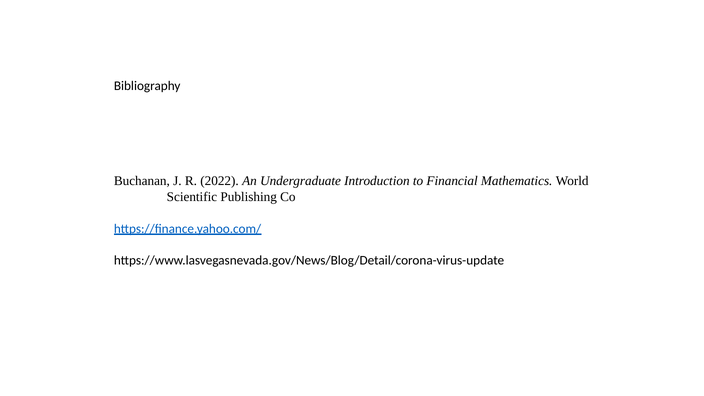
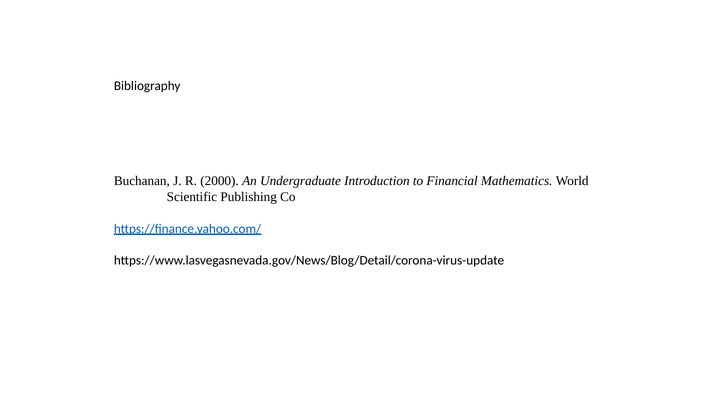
2022: 2022 -> 2000
